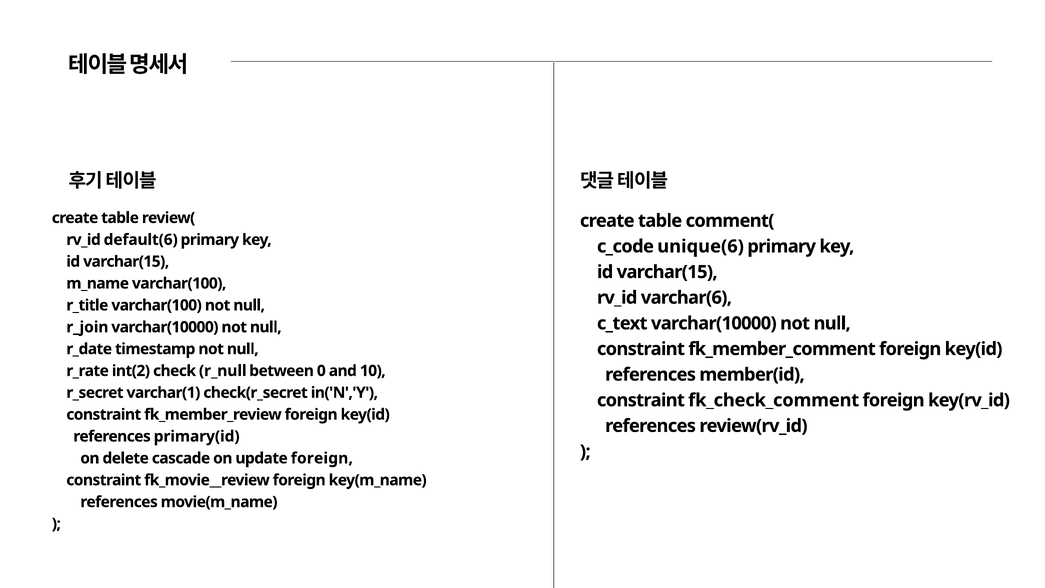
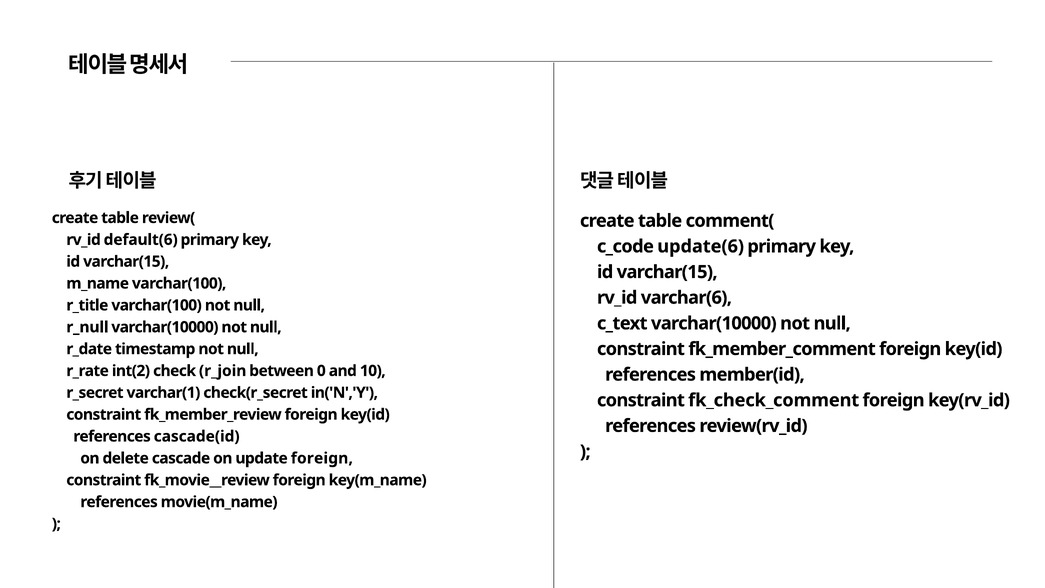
unique(6: unique(6 -> update(6
r_join: r_join -> r_null
r_null: r_null -> r_join
primary(id: primary(id -> cascade(id
